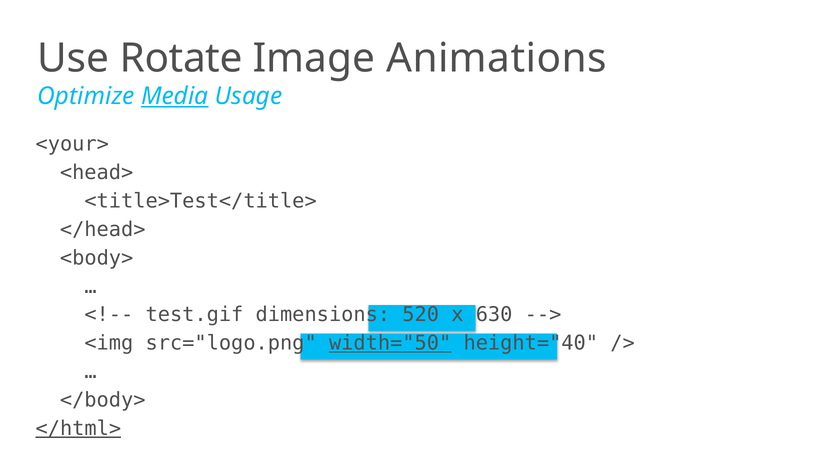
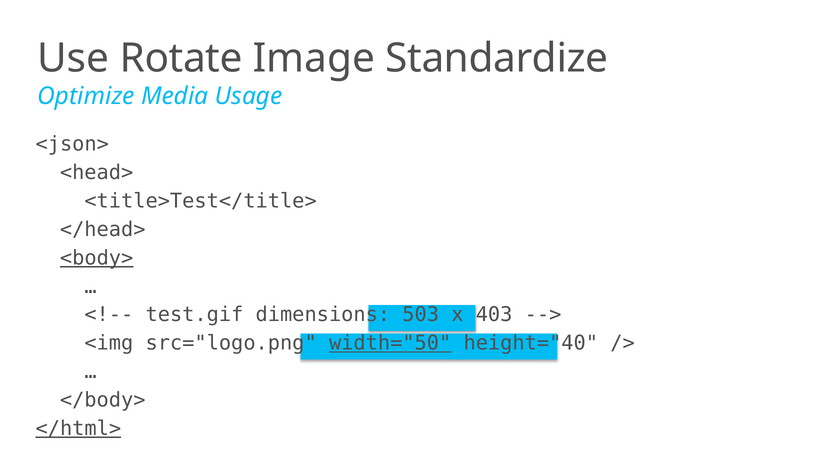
Animations: Animations -> Standardize
Media underline: present -> none
<your>: <your> -> <json>
<body> underline: none -> present
520: 520 -> 503
630: 630 -> 403
